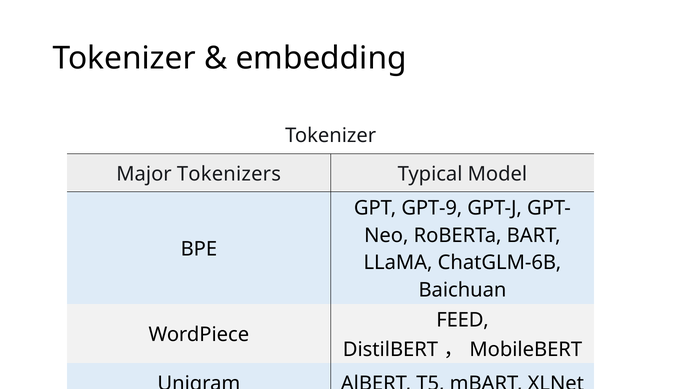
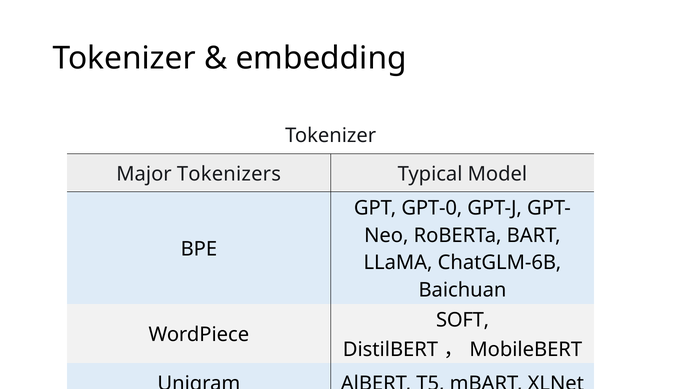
GPT-9: GPT-9 -> GPT-0
FEED: FEED -> SOFT
